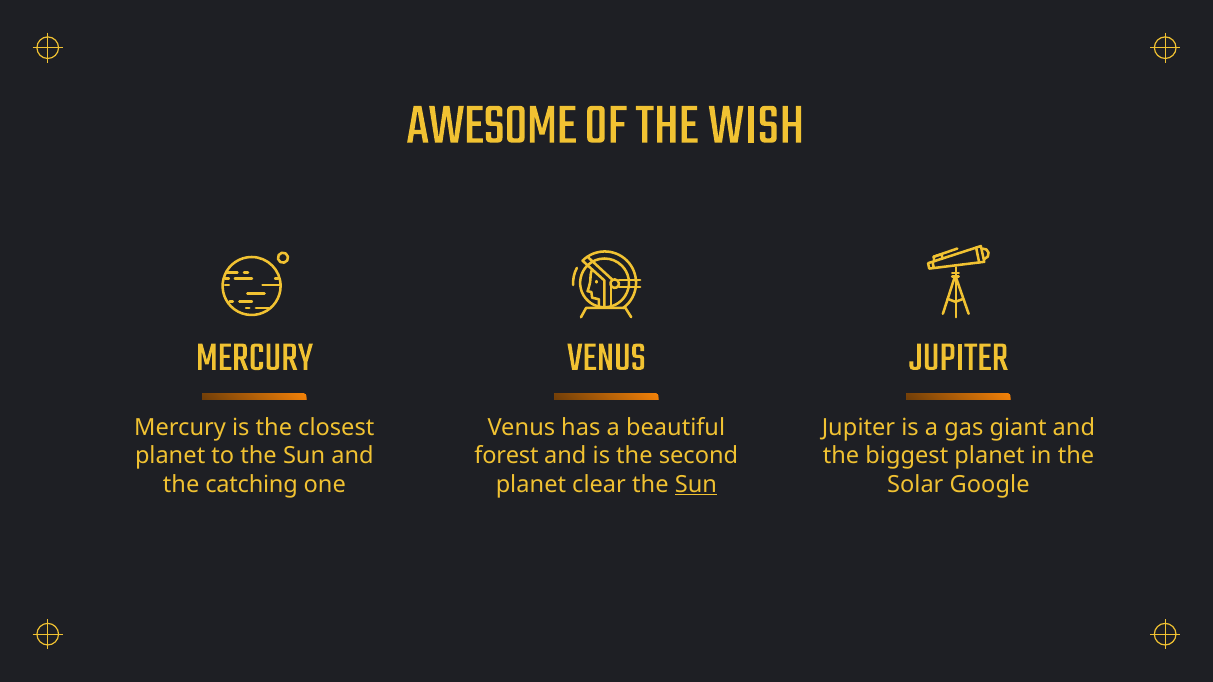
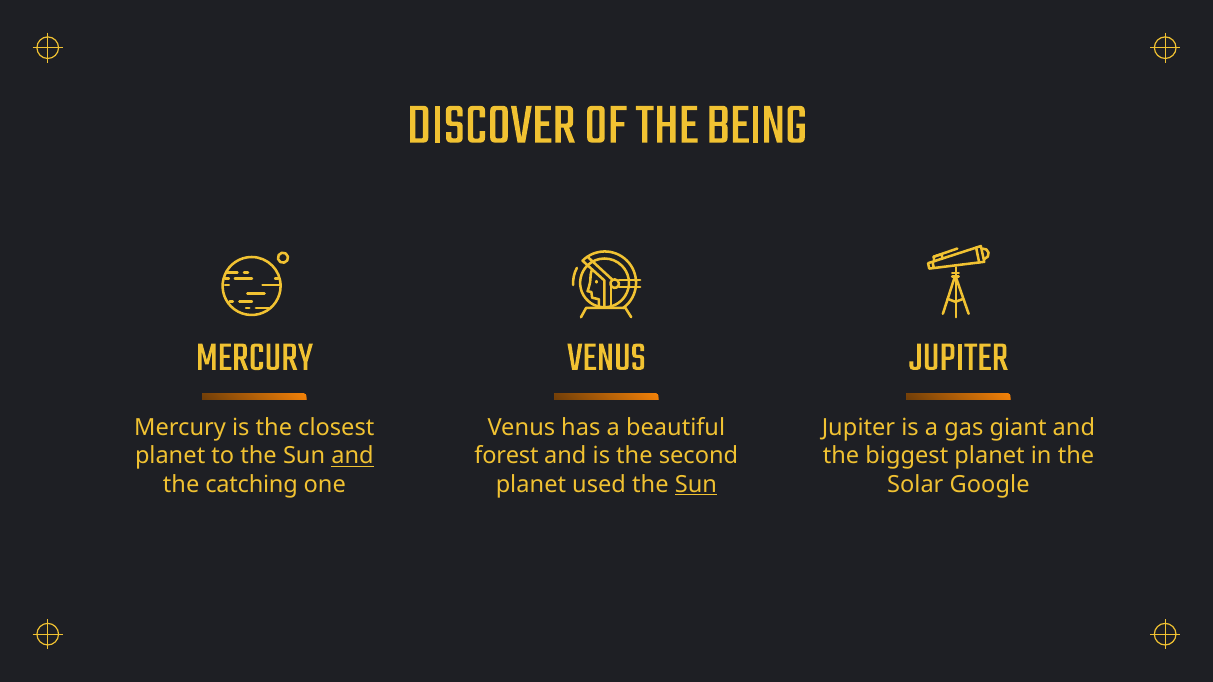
AWESOME: AWESOME -> DISCOVER
WISH: WISH -> BEING
and at (353, 456) underline: none -> present
clear: clear -> used
